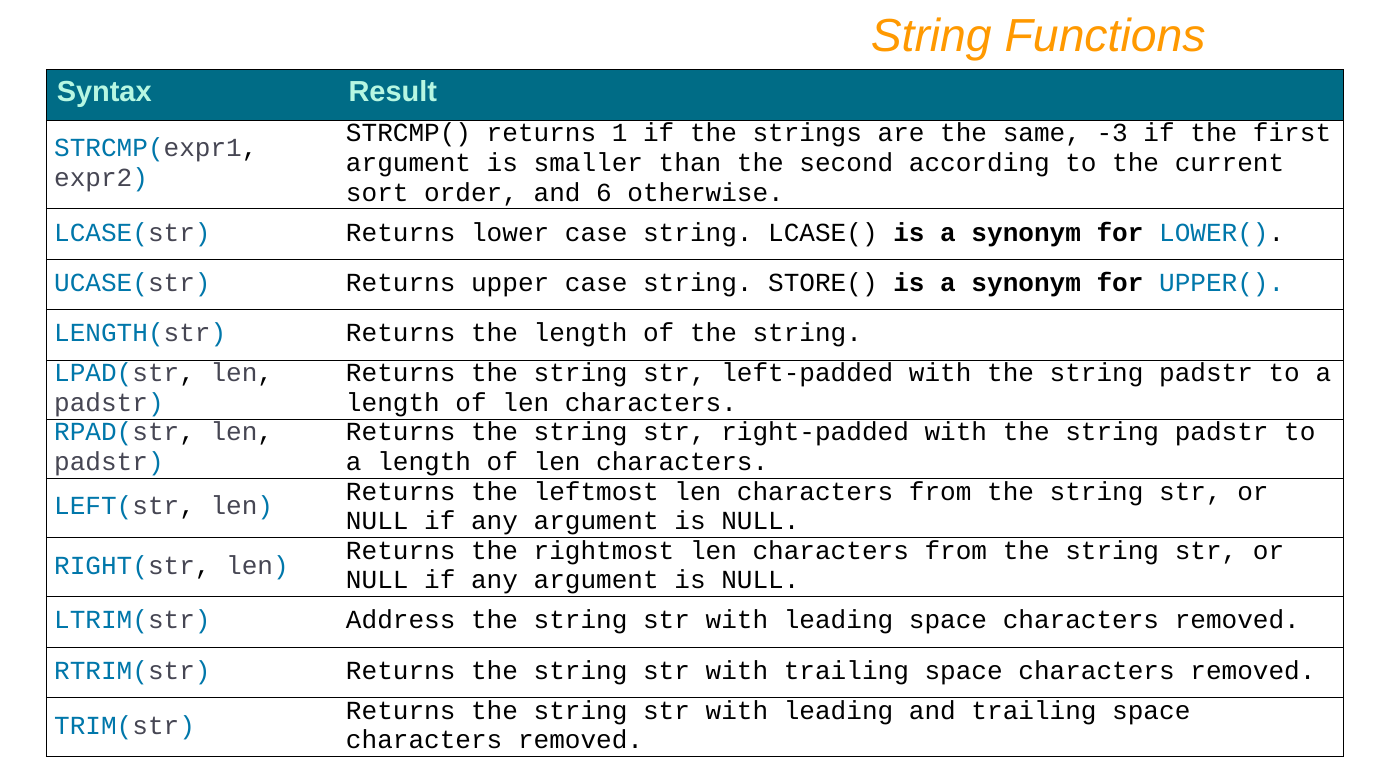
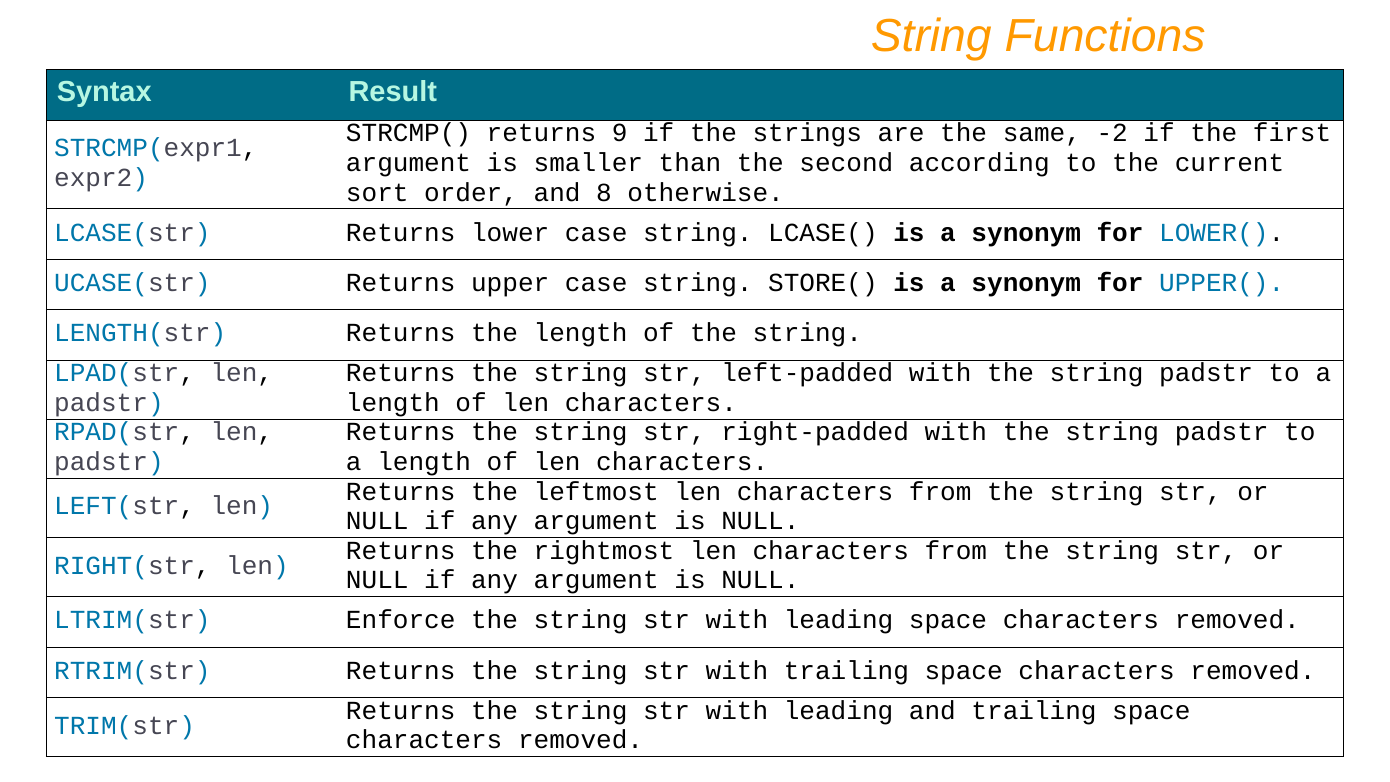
1: 1 -> 9
-3: -3 -> -2
6: 6 -> 8
Address: Address -> Enforce
